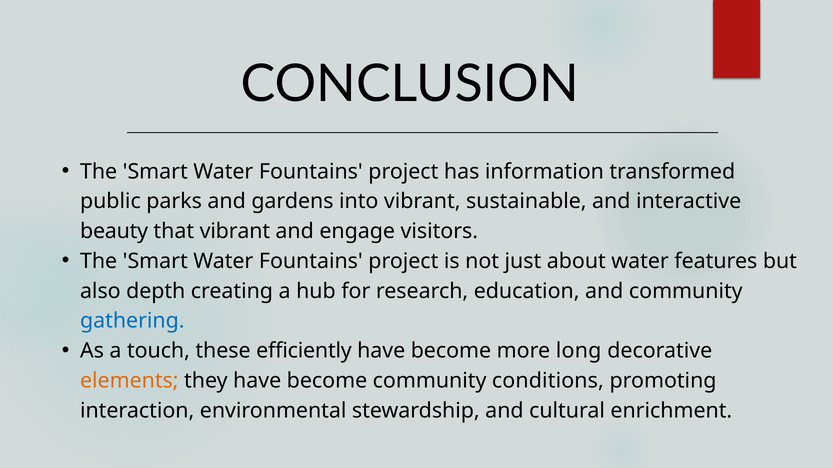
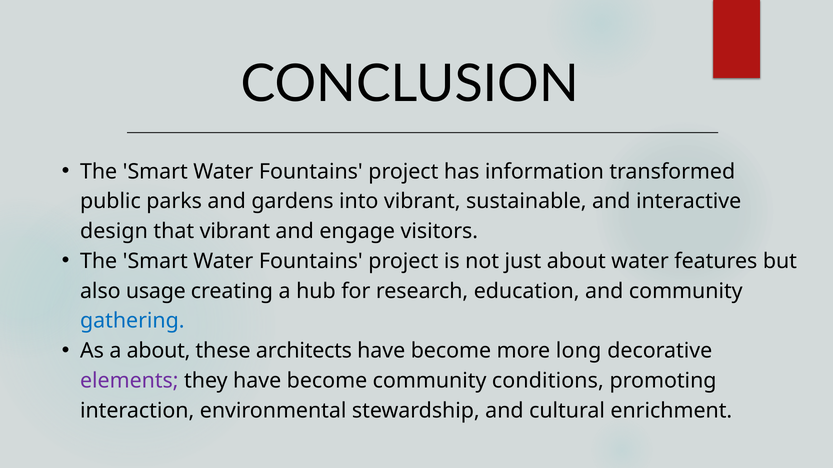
beauty: beauty -> design
depth: depth -> usage
a touch: touch -> about
efficiently: efficiently -> architects
elements colour: orange -> purple
